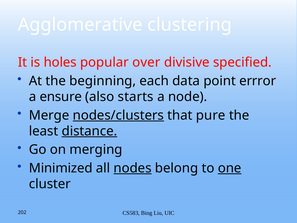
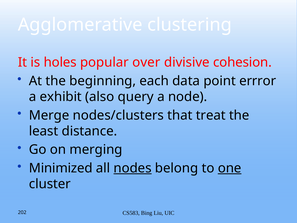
specified: specified -> cohesion
ensure: ensure -> exhibit
starts: starts -> query
nodes/clusters underline: present -> none
pure: pure -> treat
distance underline: present -> none
